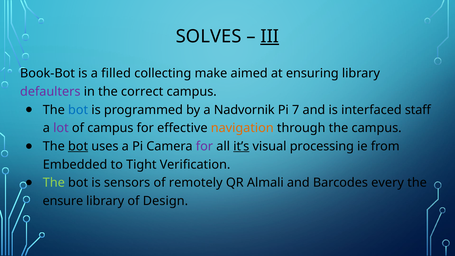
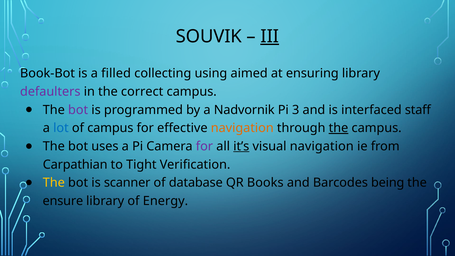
SOLVES: SOLVES -> SOUVIK
make: make -> using
bot at (78, 110) colour: blue -> purple
7: 7 -> 3
lot colour: purple -> blue
the at (338, 128) underline: none -> present
bot at (78, 146) underline: present -> none
visual processing: processing -> navigation
Embedded: Embedded -> Carpathian
The at (54, 183) colour: light green -> yellow
sensors: sensors -> scanner
remotely: remotely -> database
Almali: Almali -> Books
every: every -> being
Design: Design -> Energy
